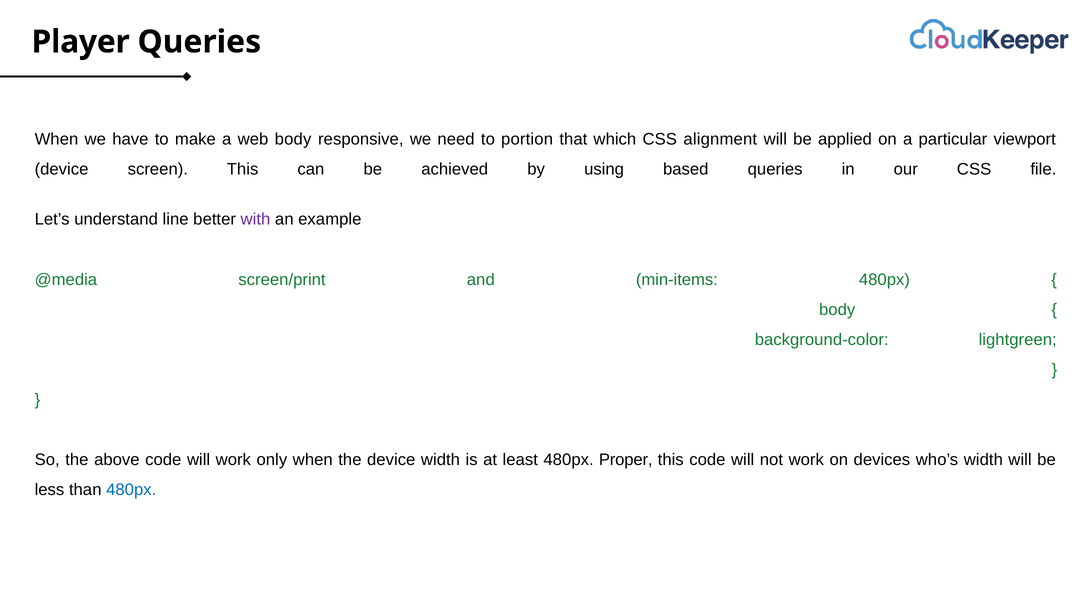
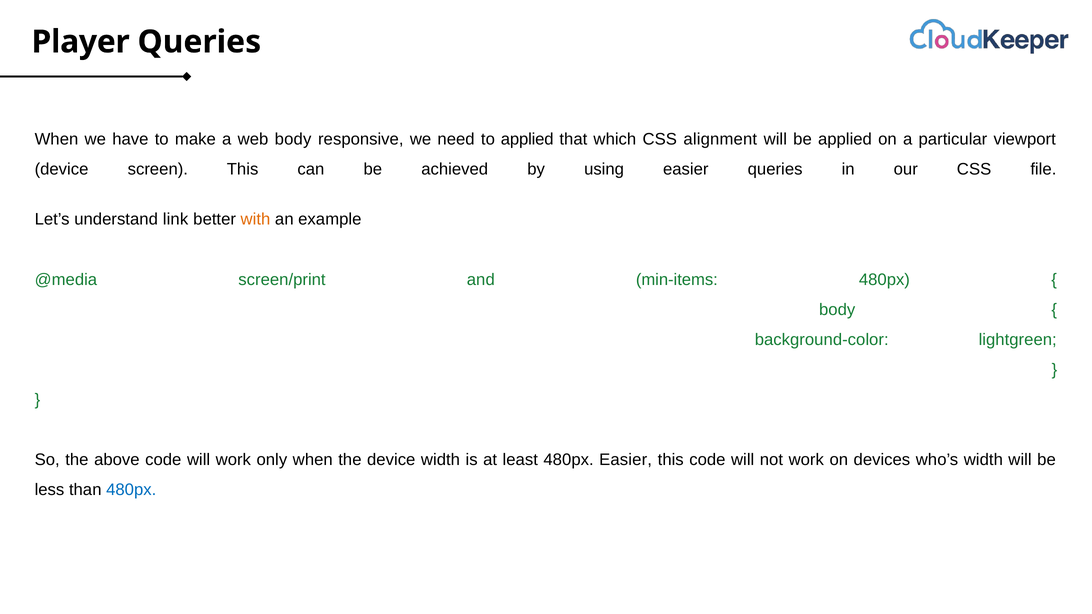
to portion: portion -> applied
using based: based -> easier
line: line -> link
with colour: purple -> orange
480px Proper: Proper -> Easier
